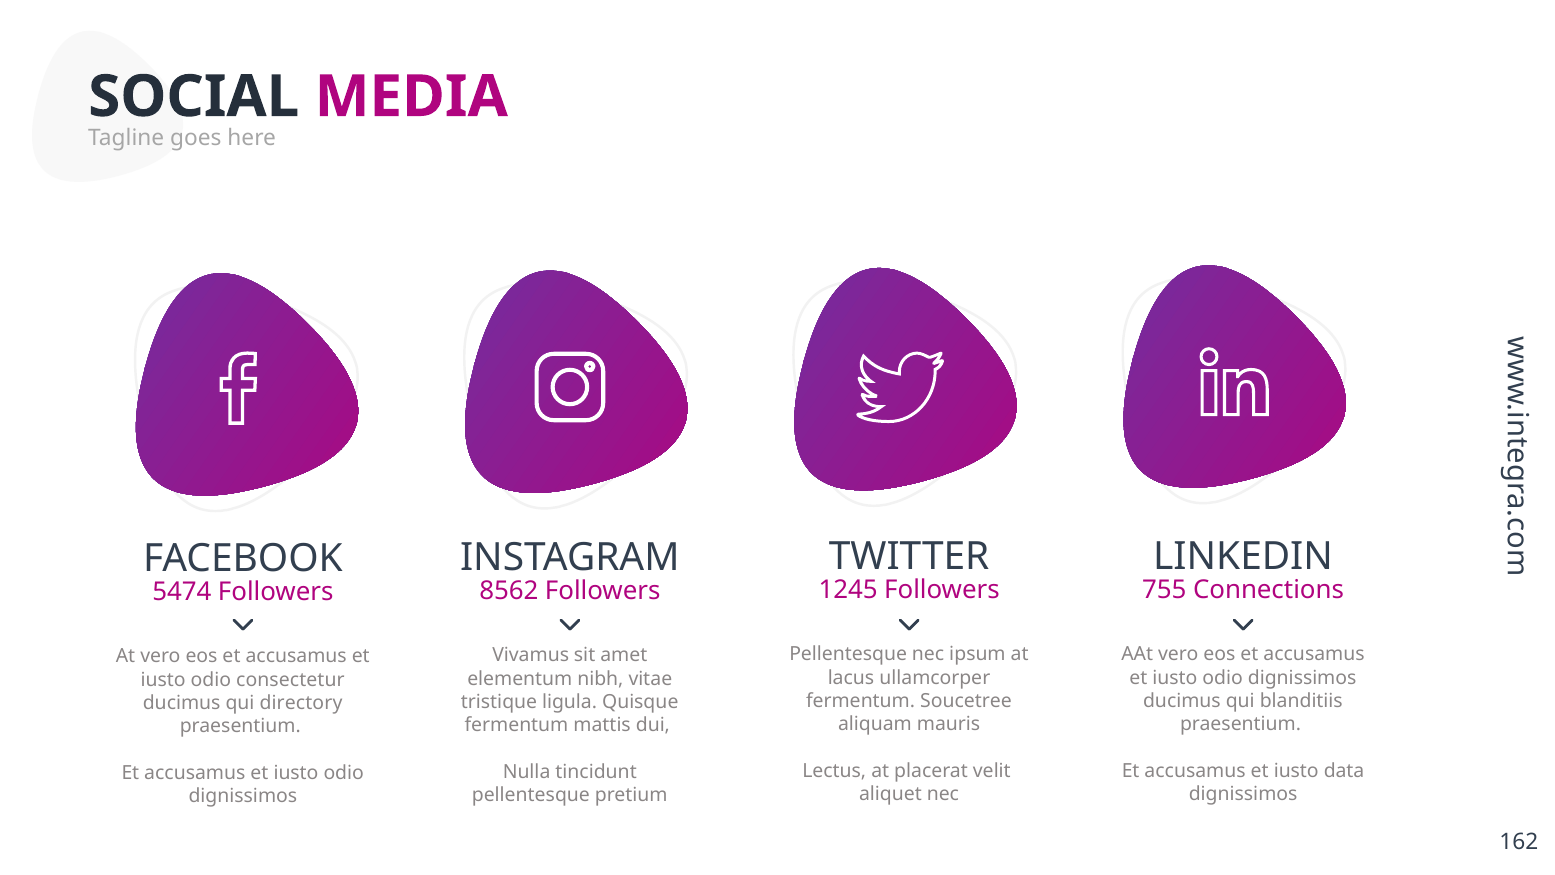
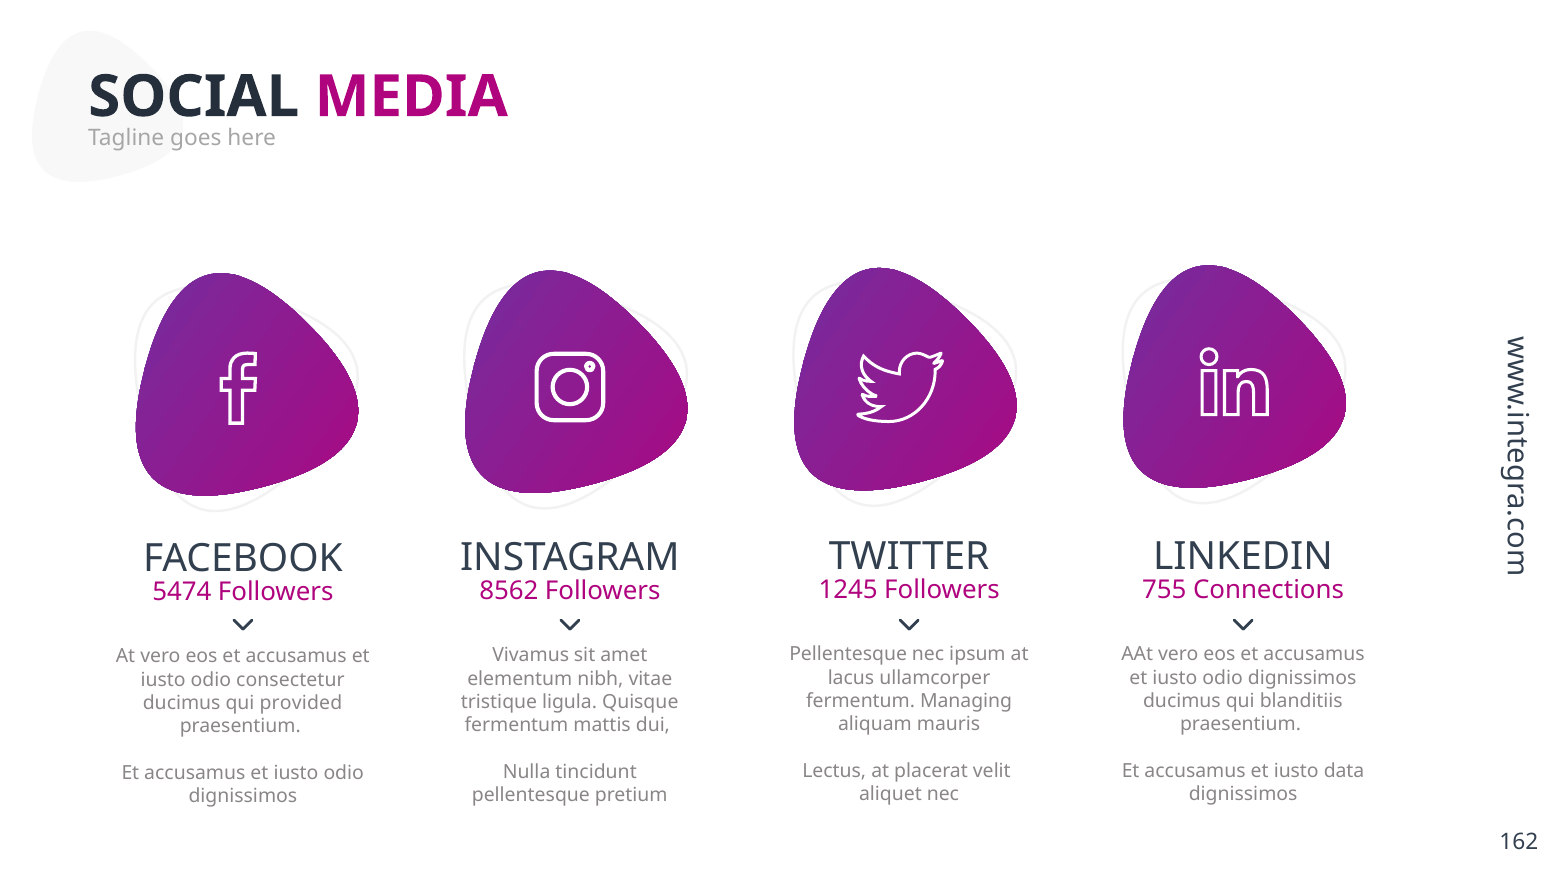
Soucetree: Soucetree -> Managing
directory: directory -> provided
